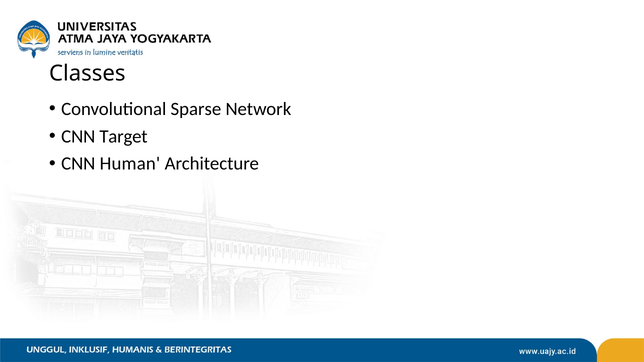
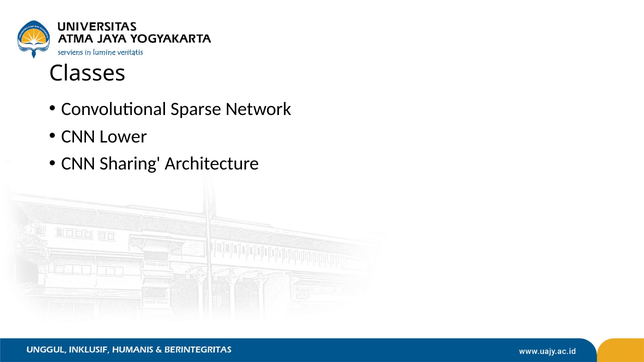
Target: Target -> Lower
Human: Human -> Sharing
